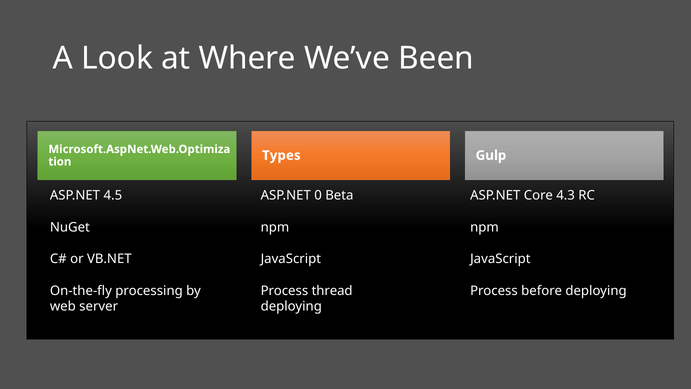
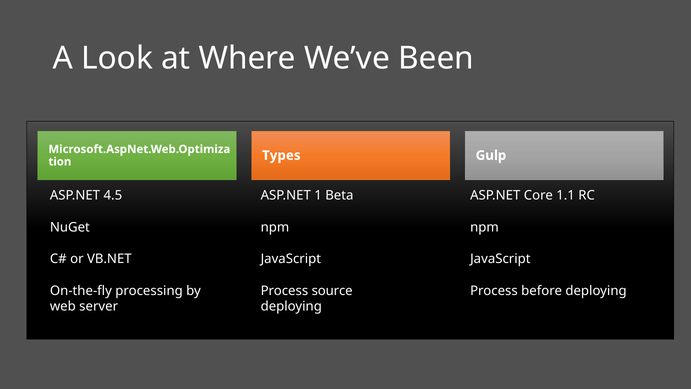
0: 0 -> 1
4.3: 4.3 -> 1.1
thread: thread -> source
